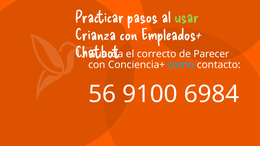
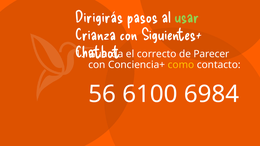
Practicar: Practicar -> Dirigirás
Empleados+: Empleados+ -> Siguientes+
como colour: light blue -> yellow
9100: 9100 -> 6100
